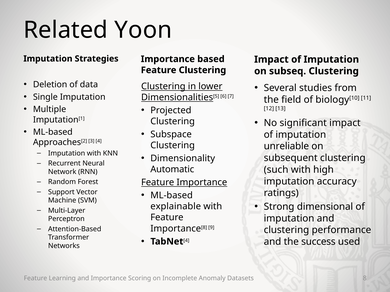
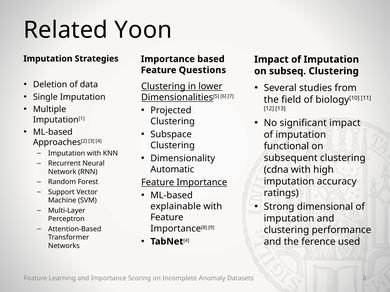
Feature Clustering: Clustering -> Questions
unreliable: unreliable -> functional
such: such -> cdna
success: success -> ference
